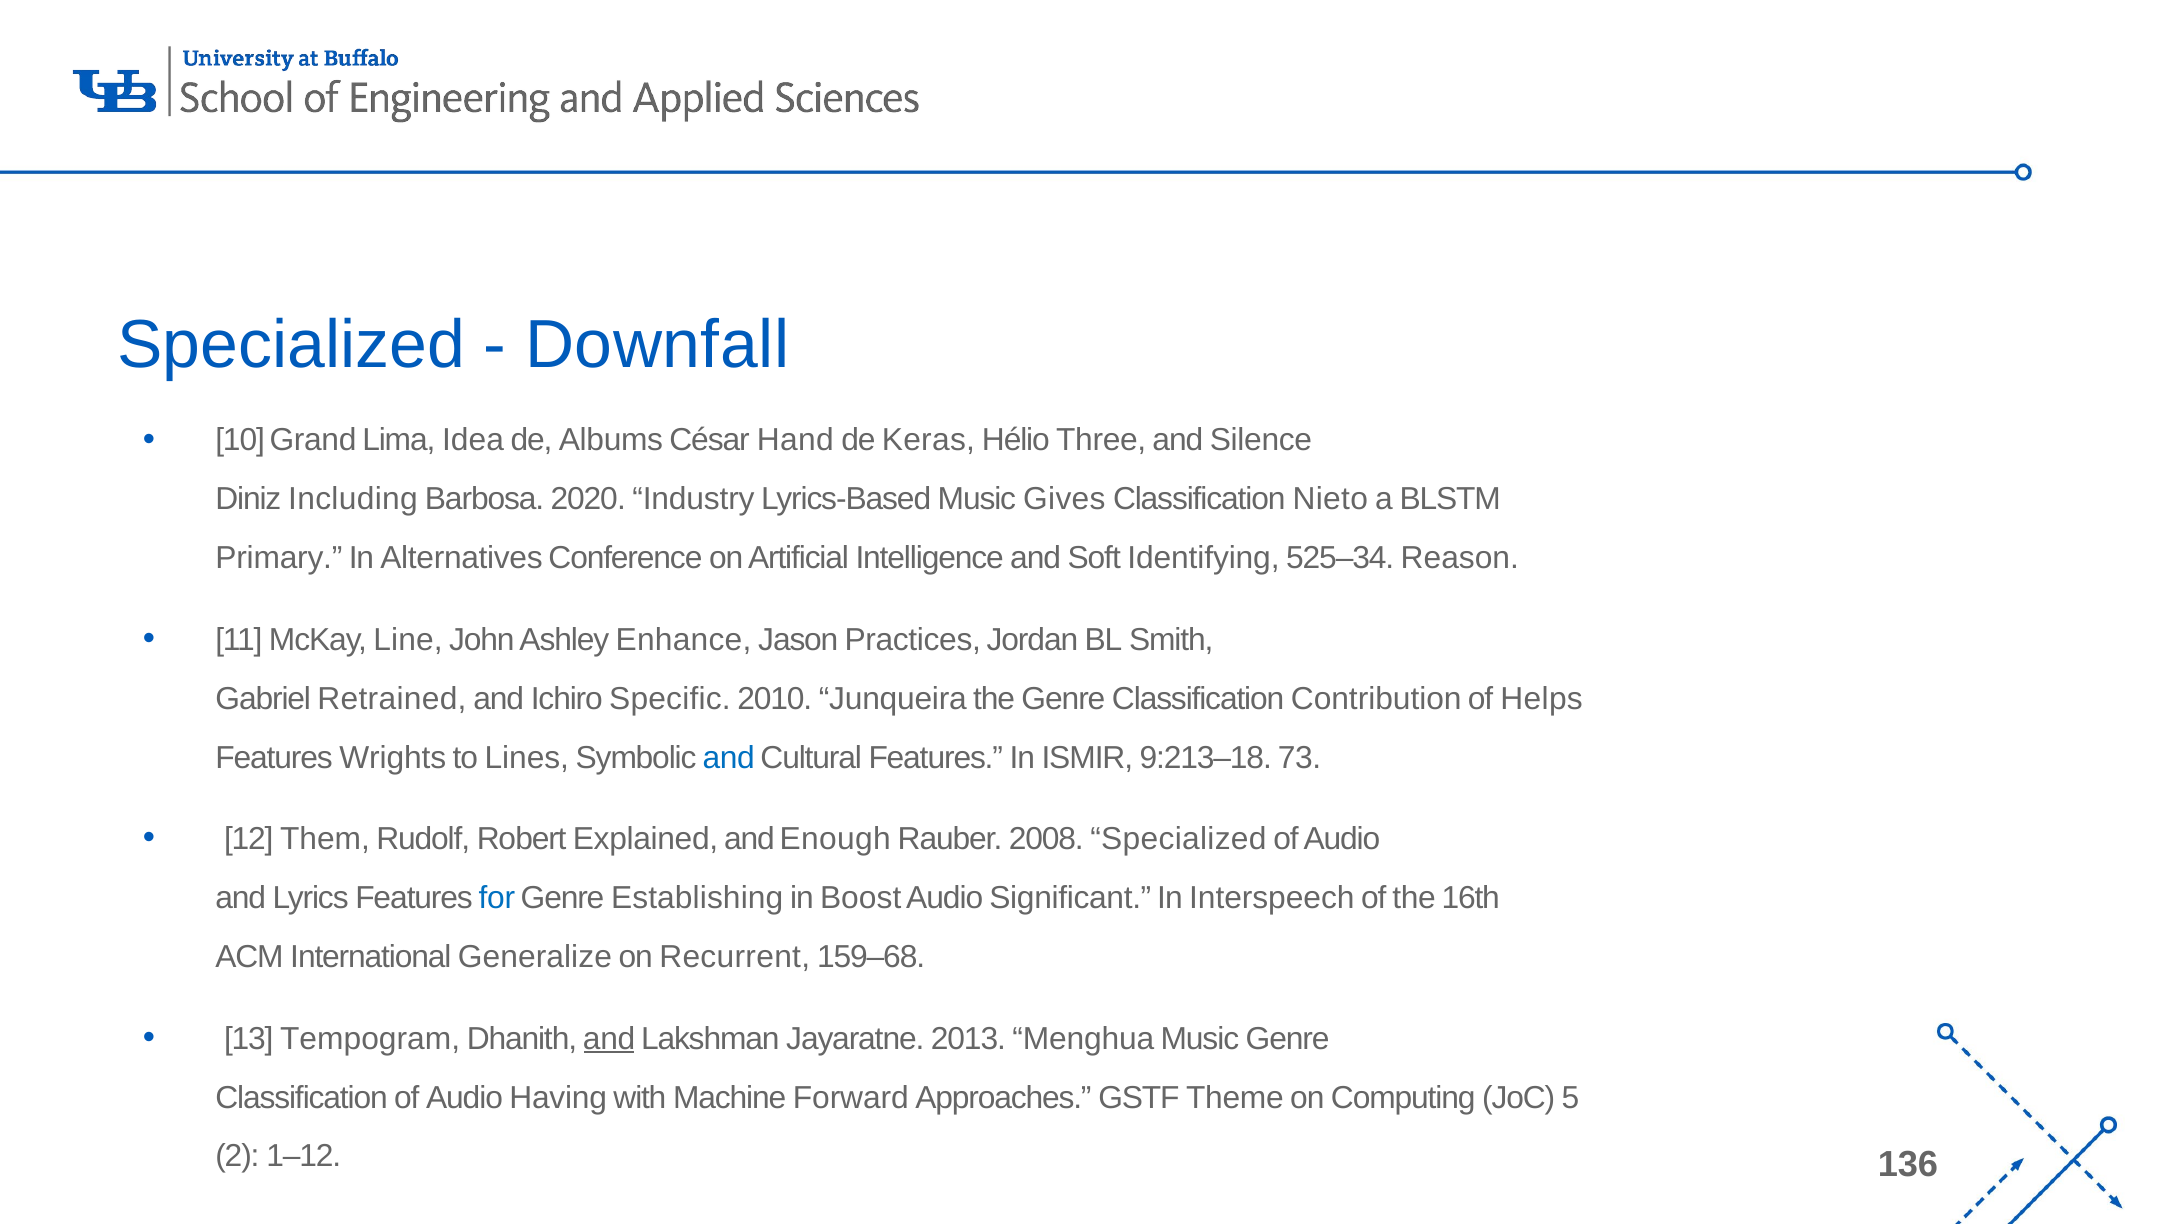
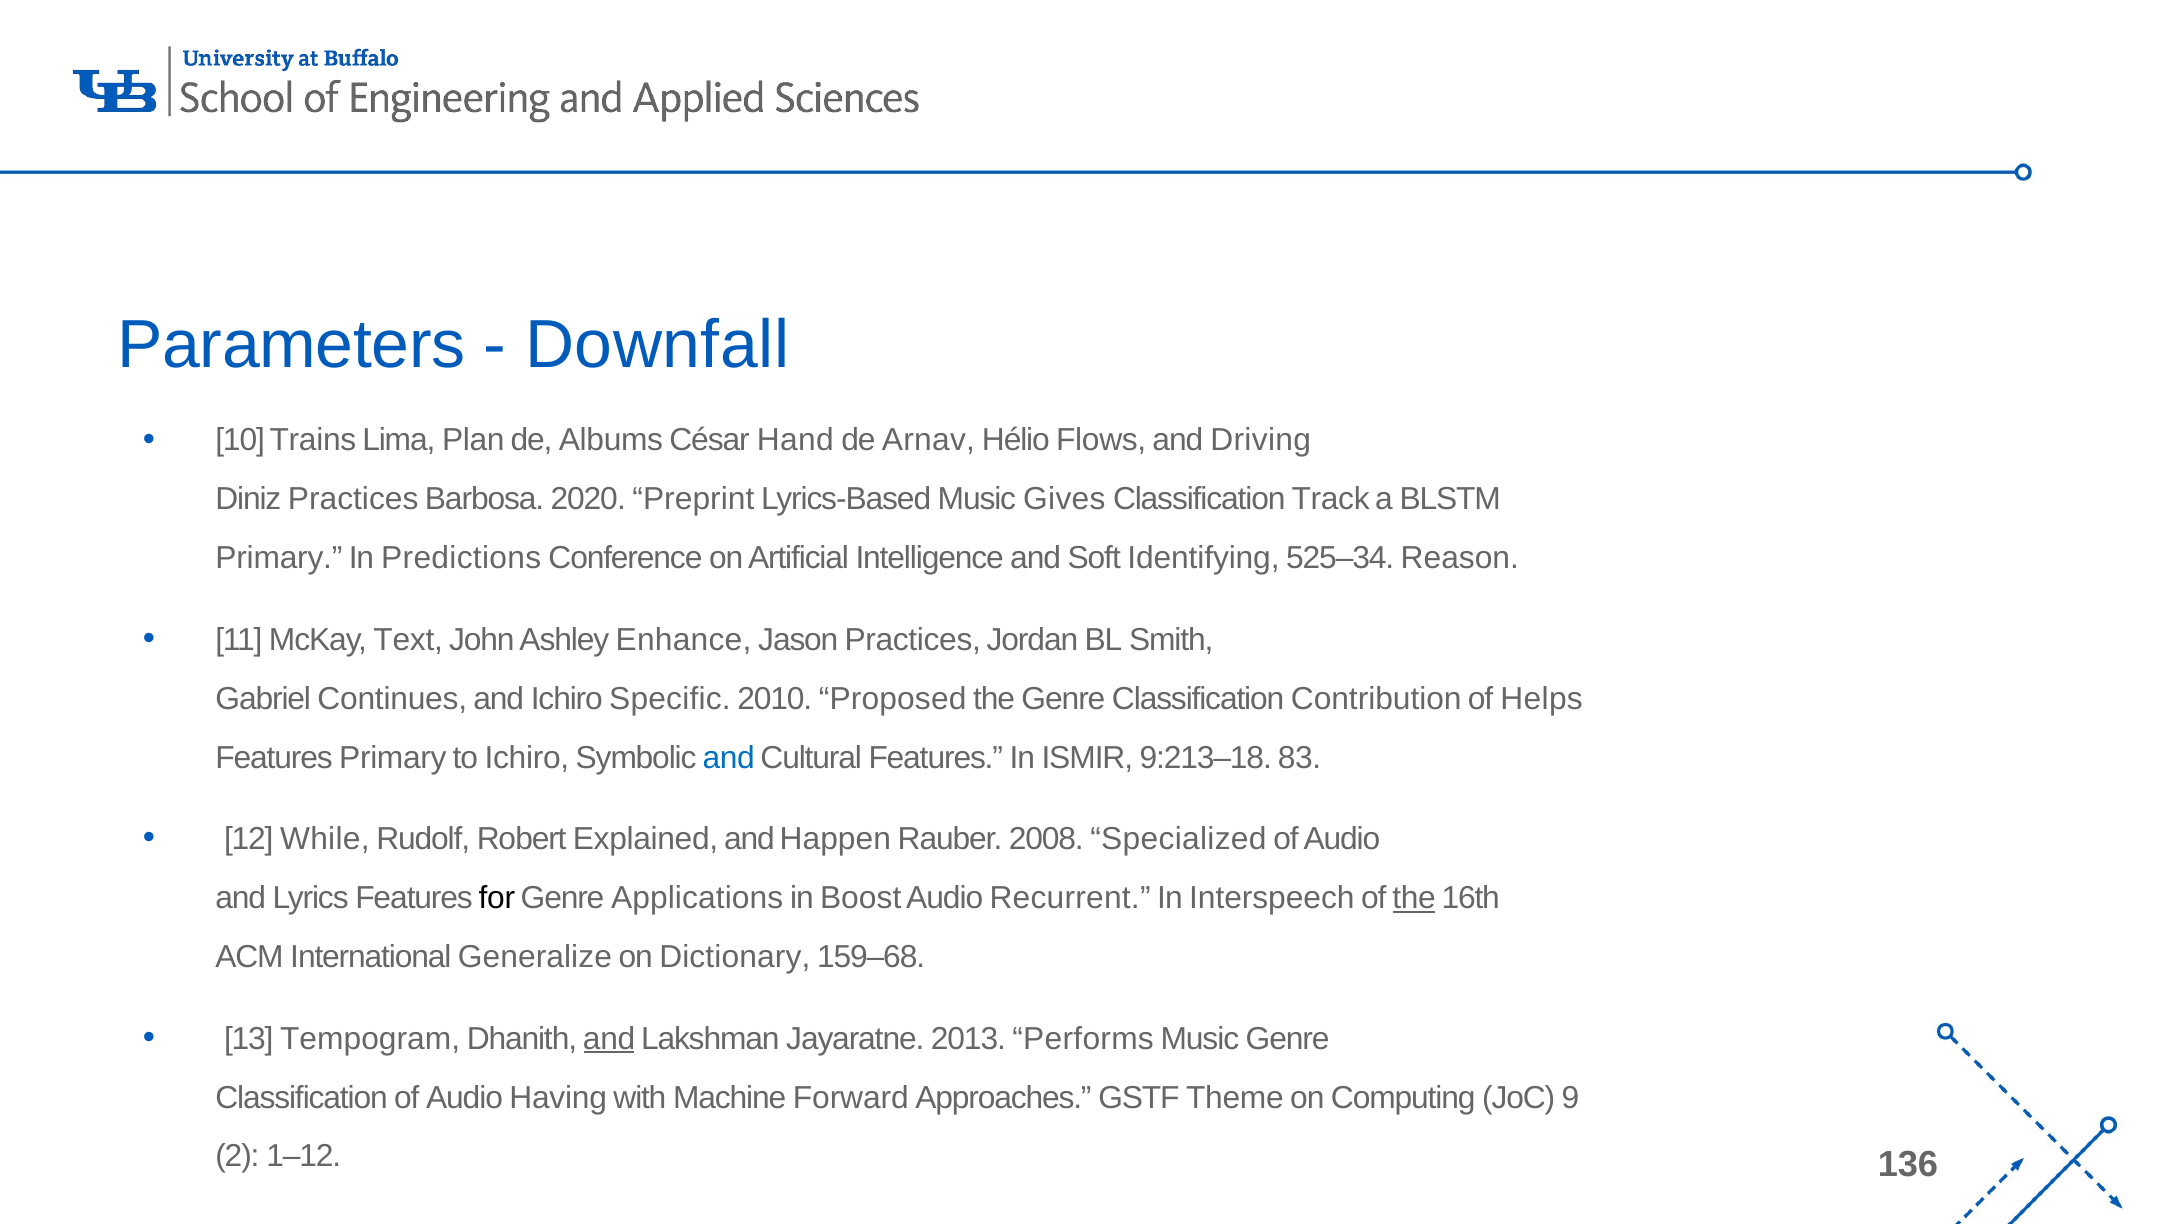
Specialized at (291, 345): Specialized -> Parameters
Grand: Grand -> Trains
Idea: Idea -> Plan
Keras: Keras -> Arnav
Three: Three -> Flows
Silence: Silence -> Driving
Diniz Including: Including -> Practices
Industry: Industry -> Preprint
Nieto: Nieto -> Track
Alternatives: Alternatives -> Predictions
Line: Line -> Text
Retrained: Retrained -> Continues
Junqueira: Junqueira -> Proposed
Features Wrights: Wrights -> Primary
to Lines: Lines -> Ichiro
73: 73 -> 83
Them: Them -> While
Enough: Enough -> Happen
for colour: blue -> black
Establishing: Establishing -> Applications
Significant: Significant -> Recurrent
the at (1414, 898) underline: none -> present
Recurrent: Recurrent -> Dictionary
Menghua: Menghua -> Performs
5: 5 -> 9
